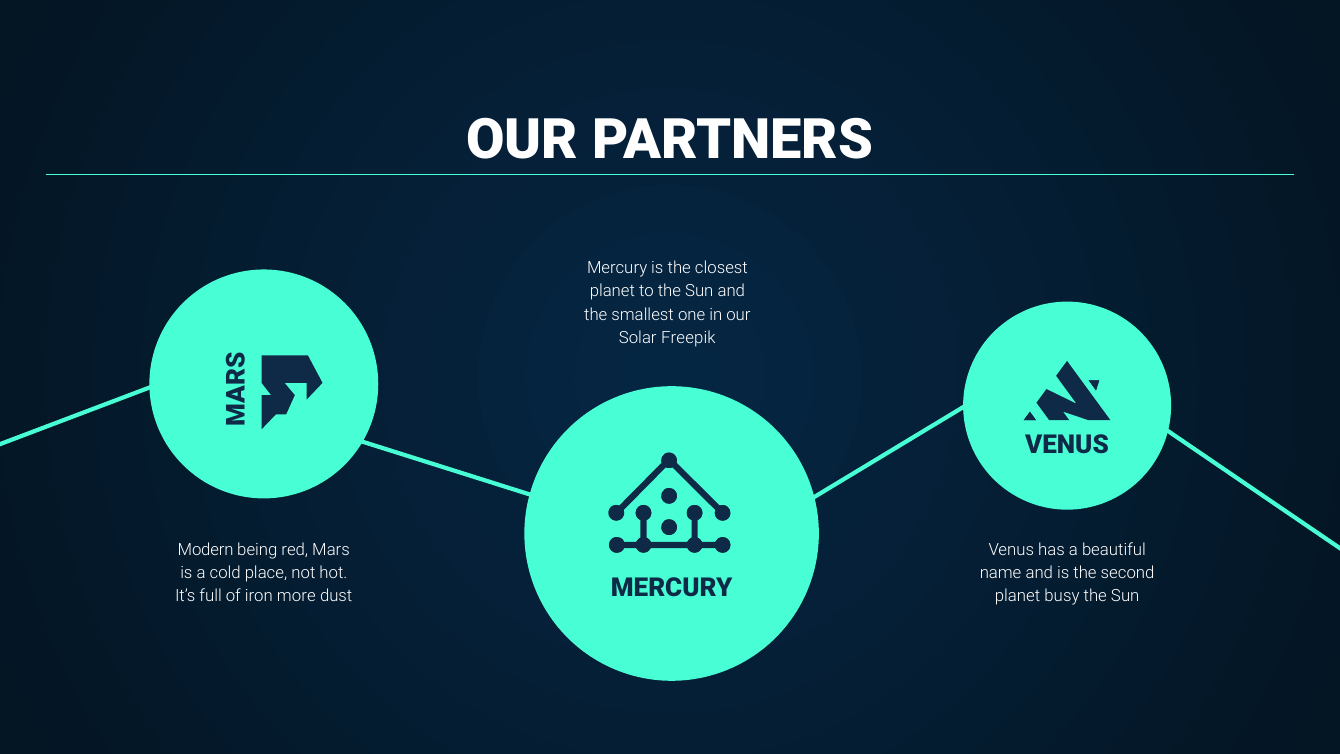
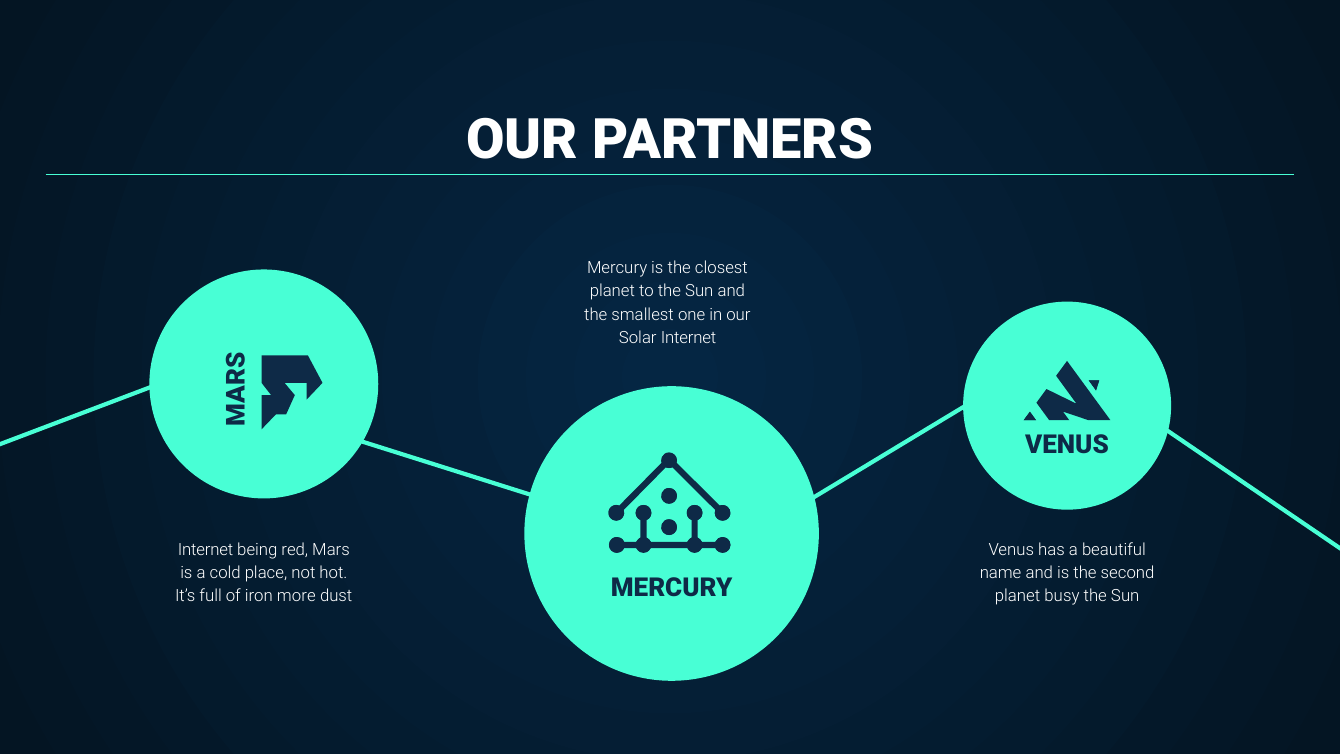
Solar Freepik: Freepik -> Internet
Modern at (206, 550): Modern -> Internet
